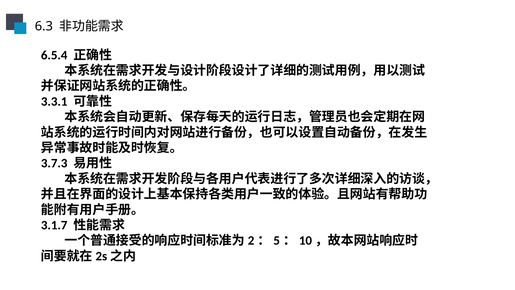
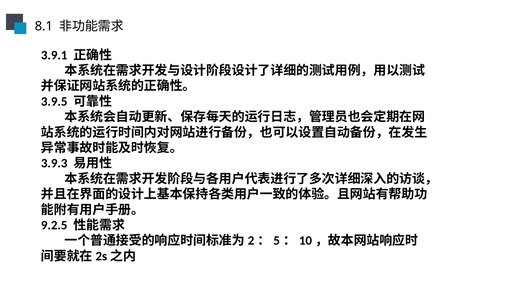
6.3: 6.3 -> 8.1
6.5.4: 6.5.4 -> 3.9.1
3.3.1: 3.3.1 -> 3.9.5
3.7.3: 3.7.3 -> 3.9.3
3.1.7: 3.1.7 -> 9.2.5
